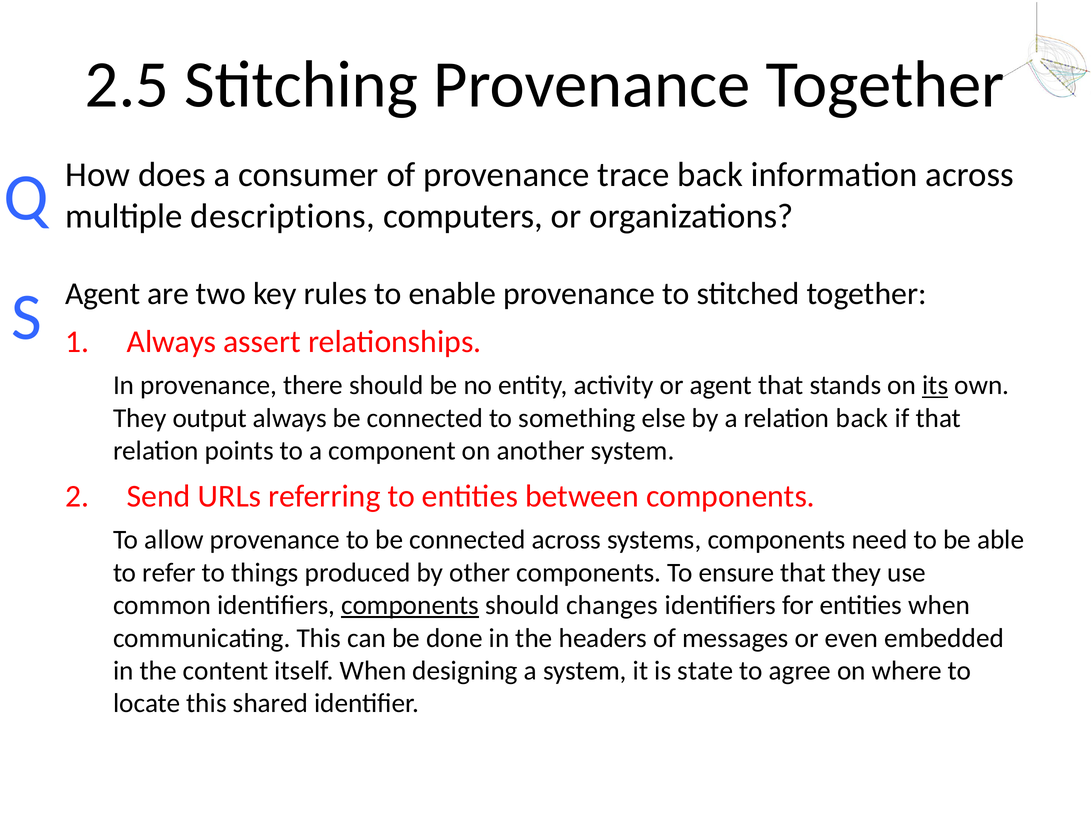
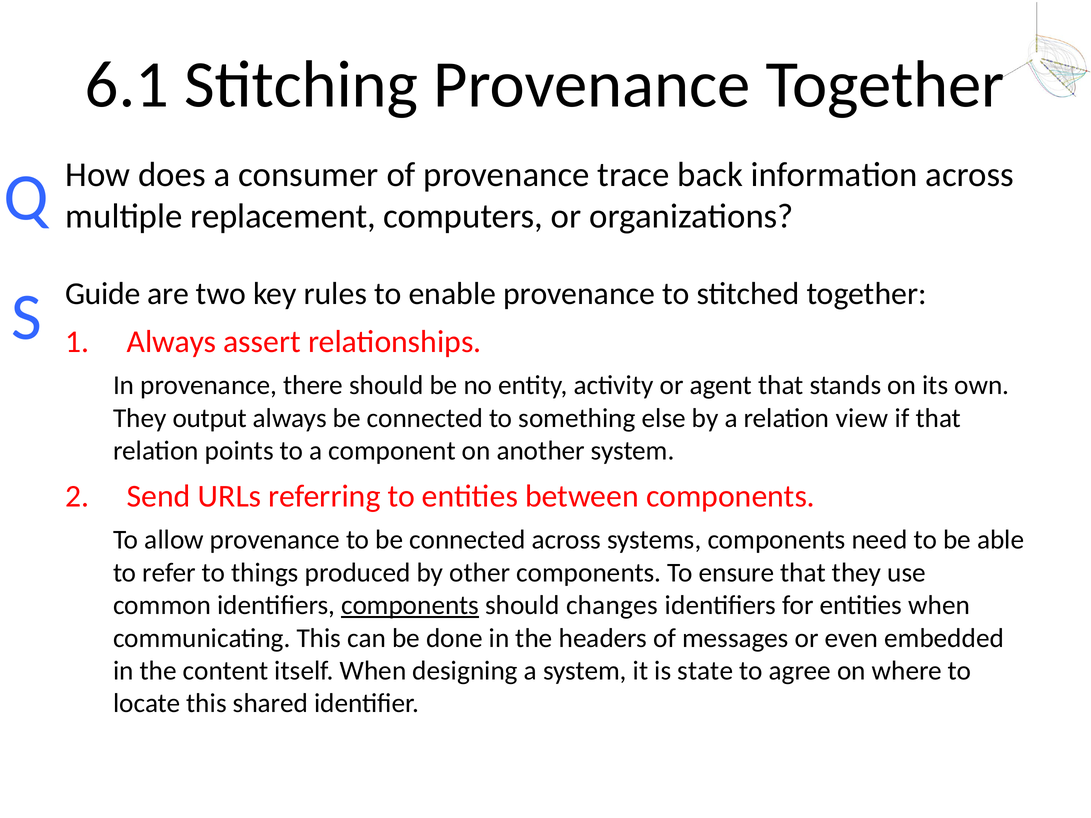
2.5: 2.5 -> 6.1
descriptions: descriptions -> replacement
Agent at (103, 294): Agent -> Guide
its underline: present -> none
relation back: back -> view
